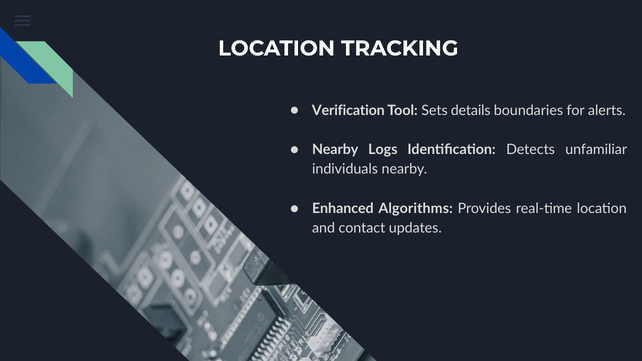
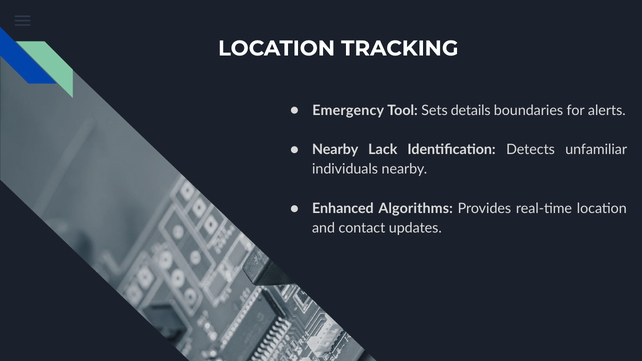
Verification: Verification -> Emergency
Logs: Logs -> Lack
